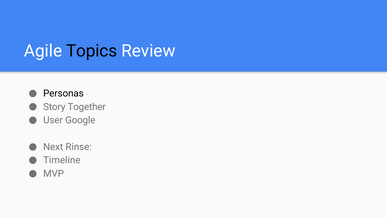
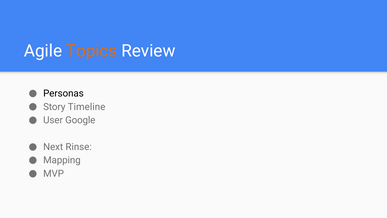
Topics colour: black -> orange
Together: Together -> Timeline
Timeline: Timeline -> Mapping
